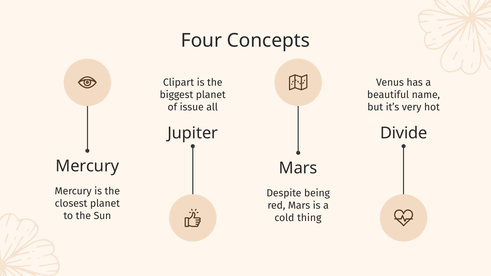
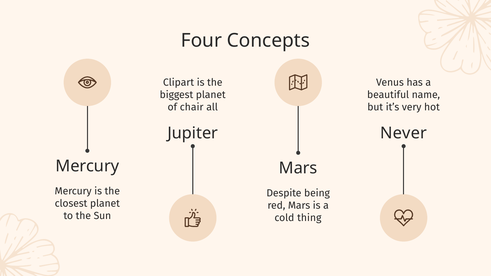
issue: issue -> chair
Divide: Divide -> Never
